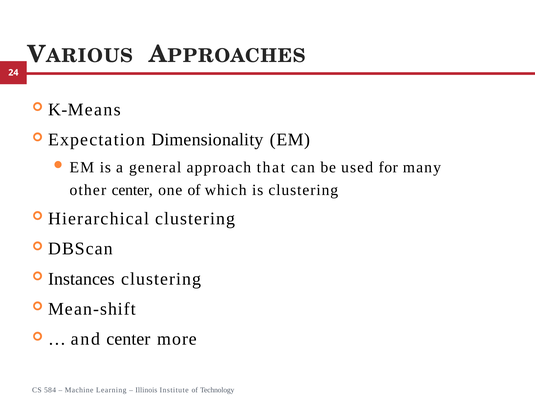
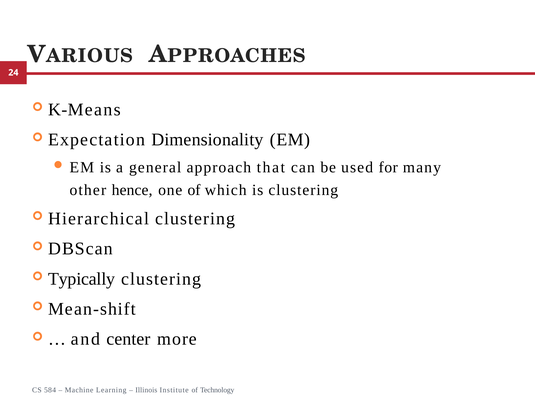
other center: center -> hence
Instances: Instances -> Typically
